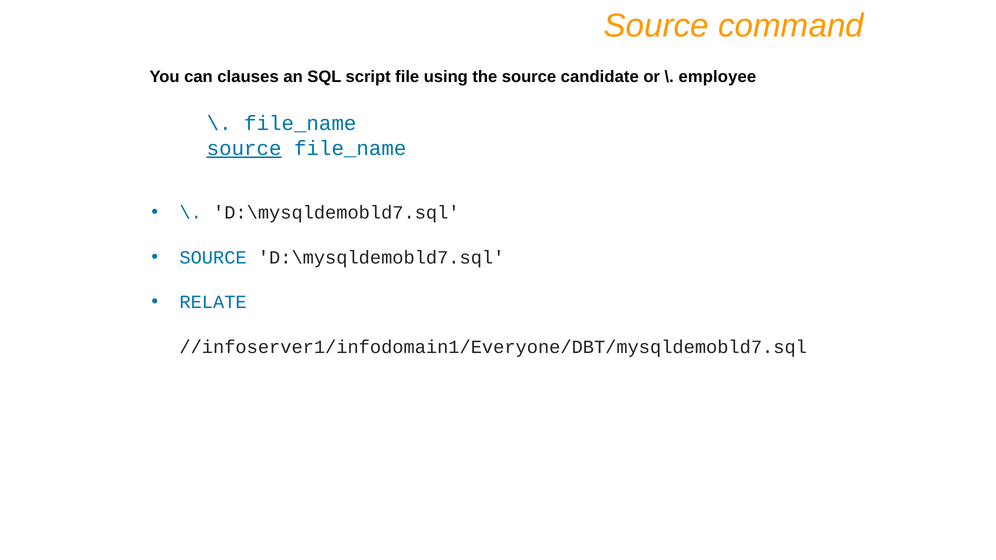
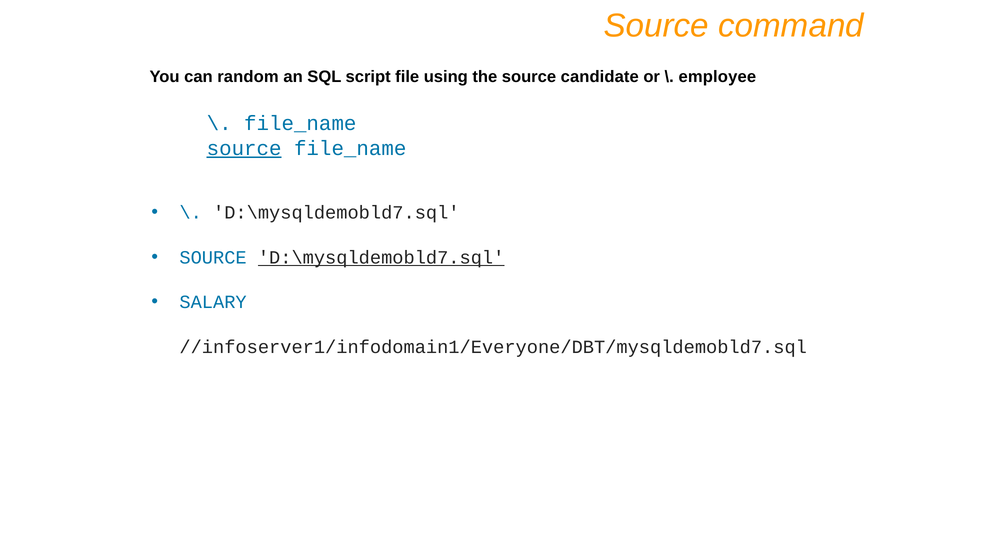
clauses: clauses -> random
D:\mysqldemobld7.sql at (381, 258) underline: none -> present
RELATE: RELATE -> SALARY
